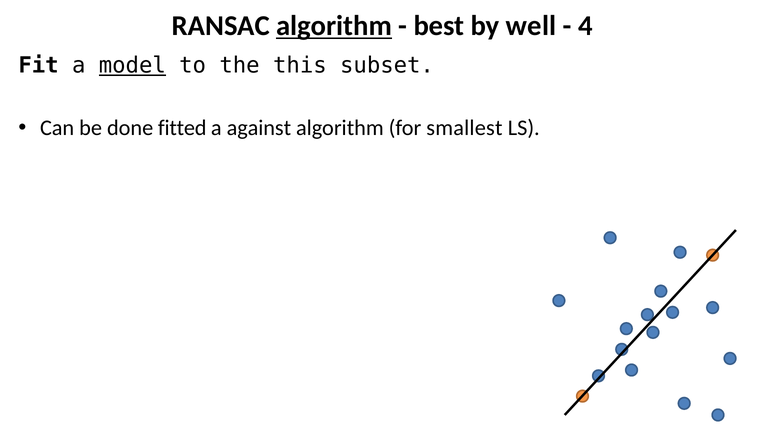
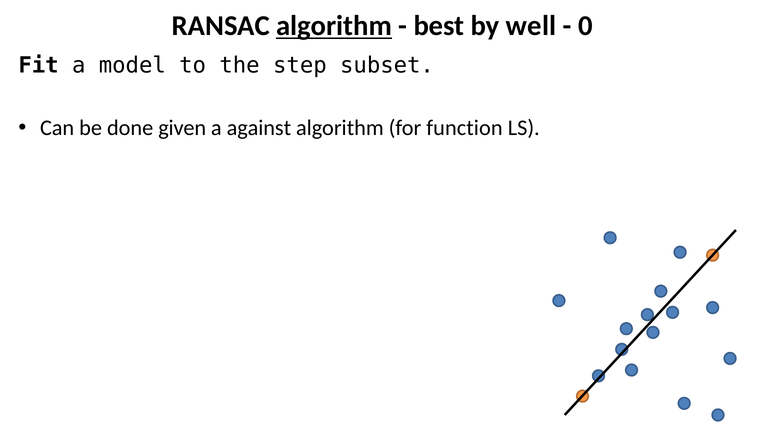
4: 4 -> 0
model underline: present -> none
this: this -> step
fitted: fitted -> given
smallest: smallest -> function
